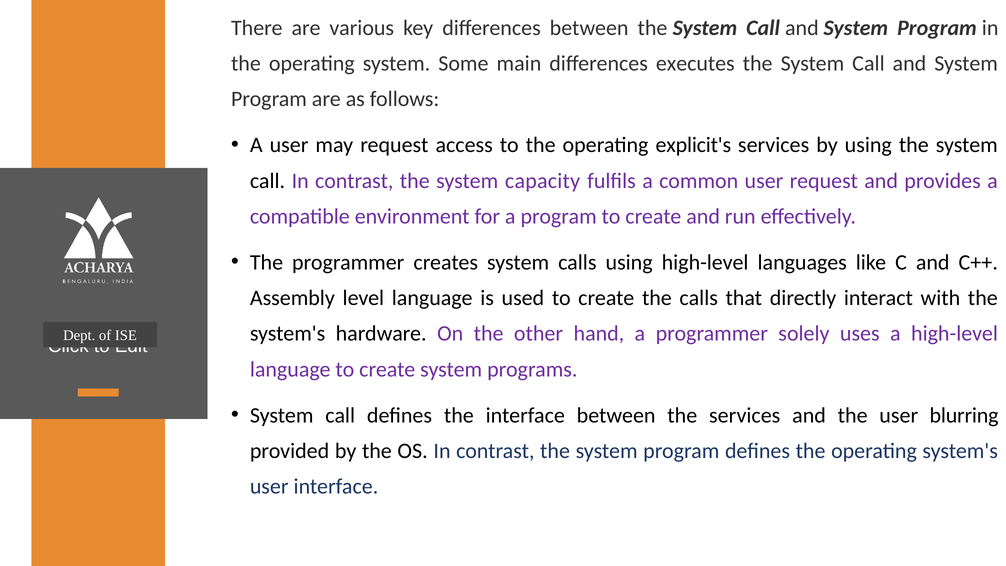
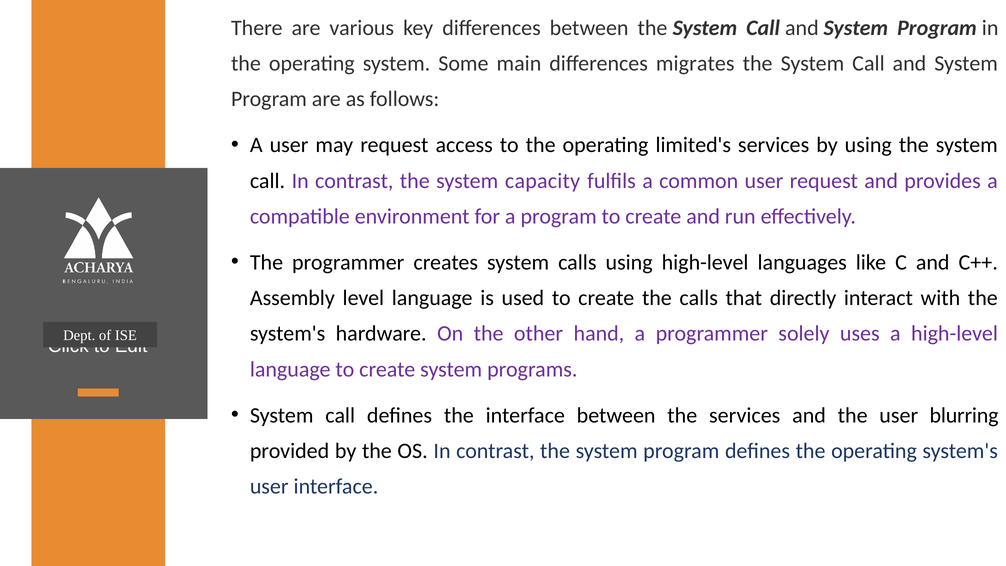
executes: executes -> migrates
explicit's: explicit's -> limited's
